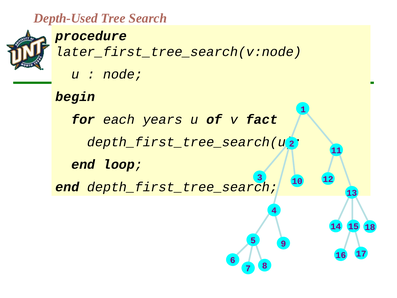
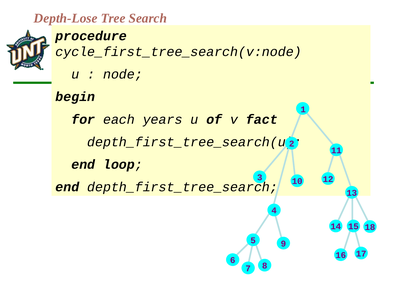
Depth-Used: Depth-Used -> Depth-Lose
later_first_tree_search(v:node: later_first_tree_search(v:node -> cycle_first_tree_search(v:node
